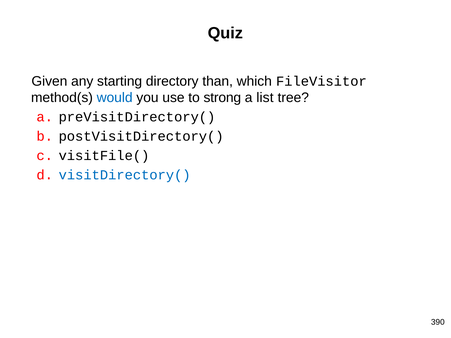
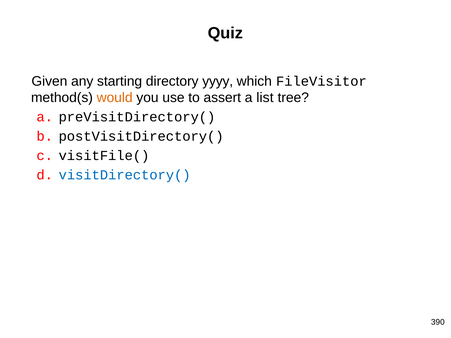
than: than -> yyyy
would colour: blue -> orange
strong: strong -> assert
